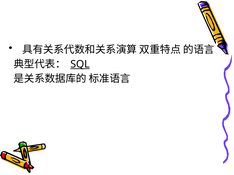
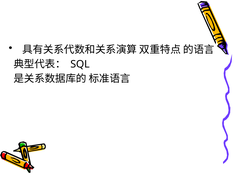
SQL underline: present -> none
